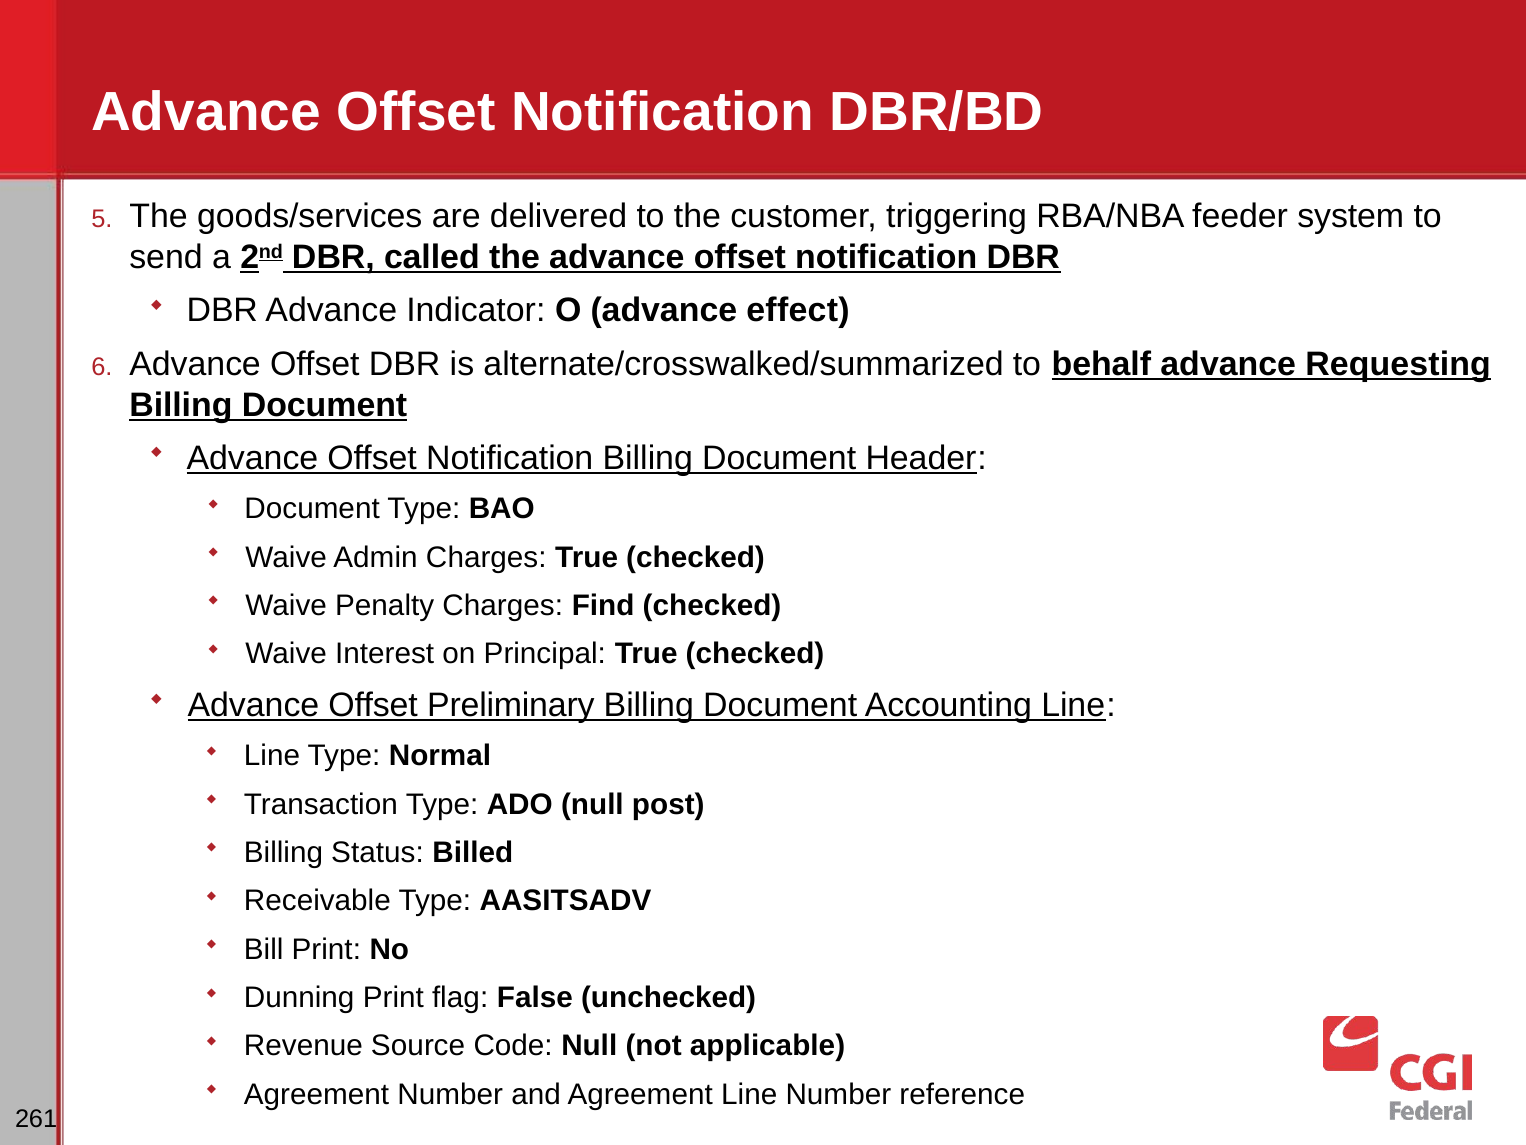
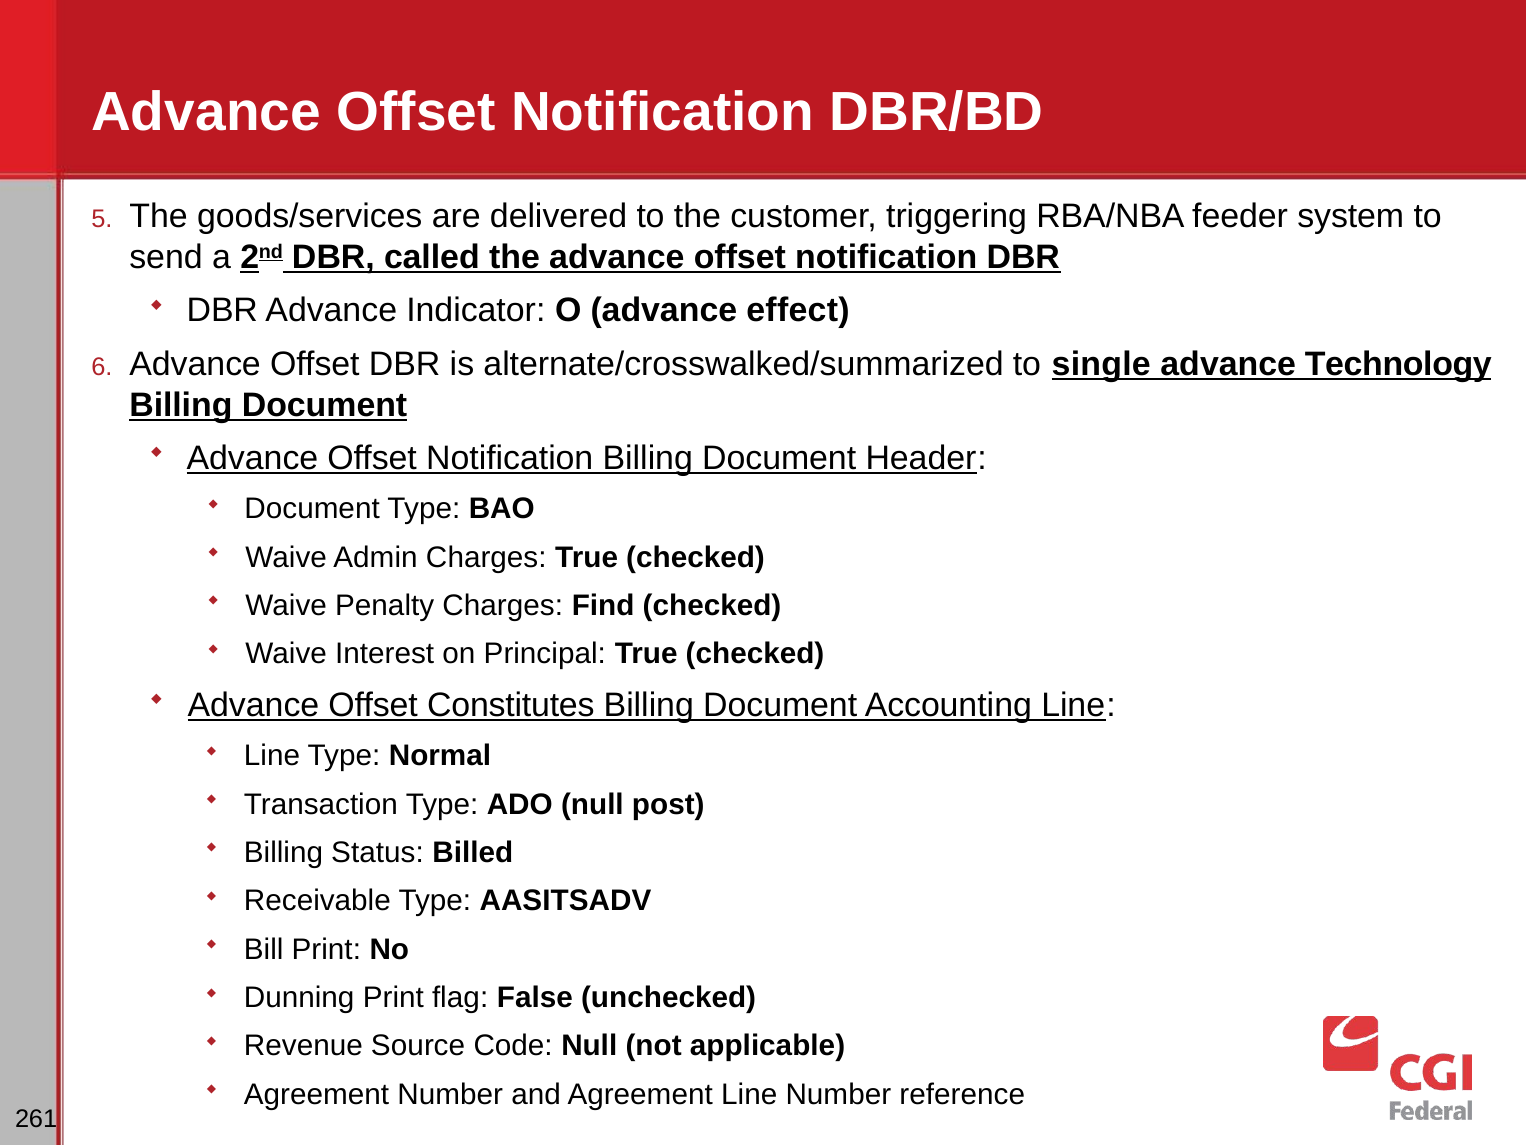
behalf: behalf -> single
Requesting: Requesting -> Technology
Preliminary: Preliminary -> Constitutes
